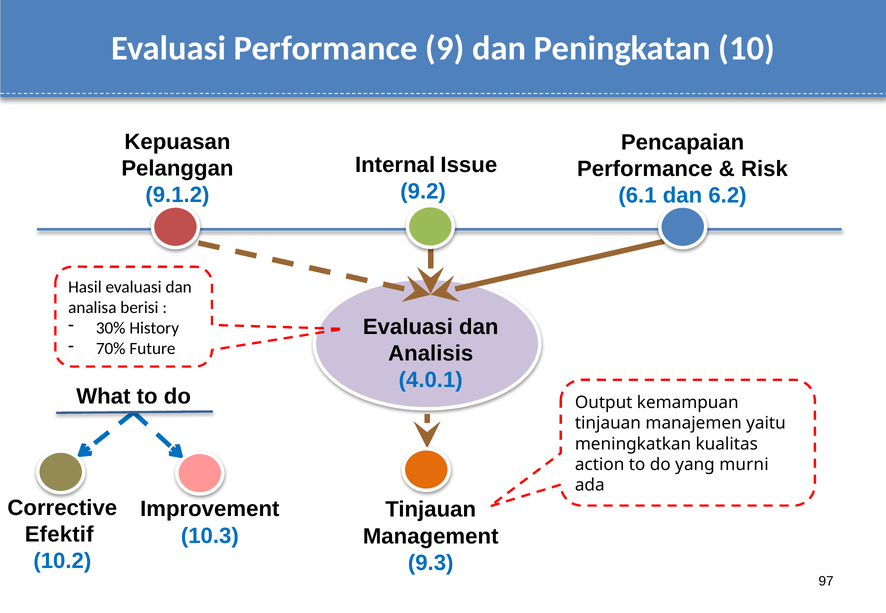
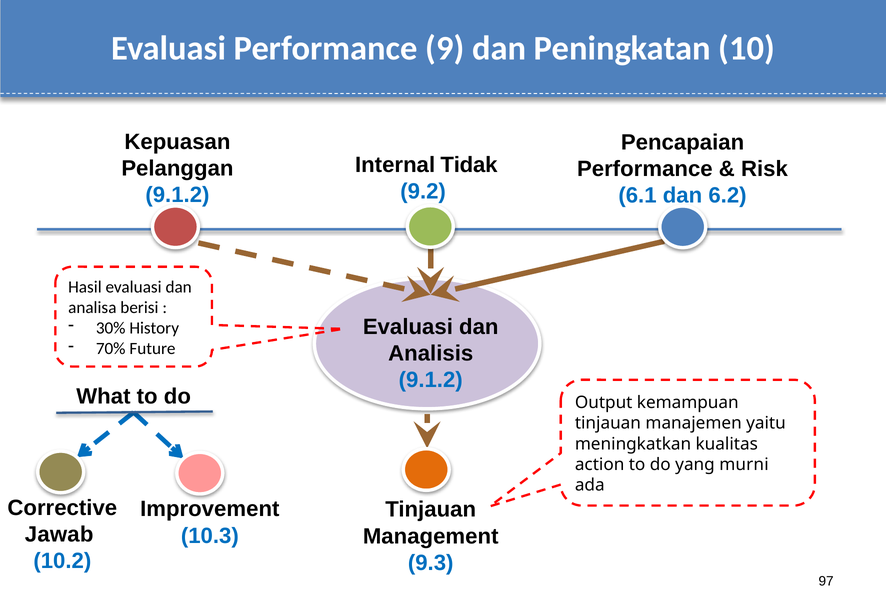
Issue: Issue -> Tidak
4.0.1 at (431, 380): 4.0.1 -> 9.1.2
Efektif: Efektif -> Jawab
